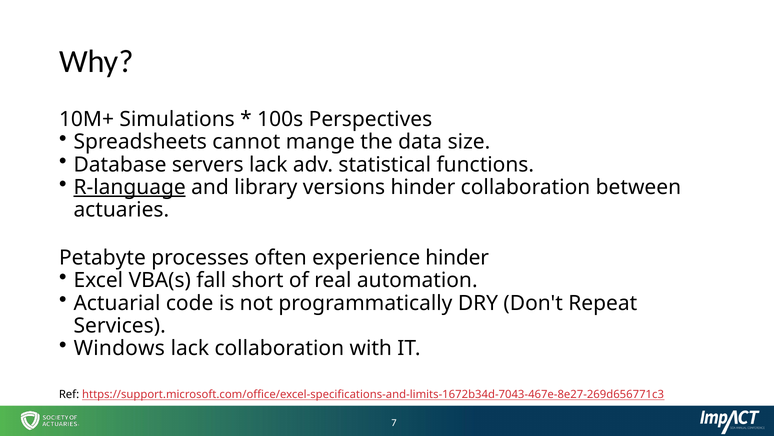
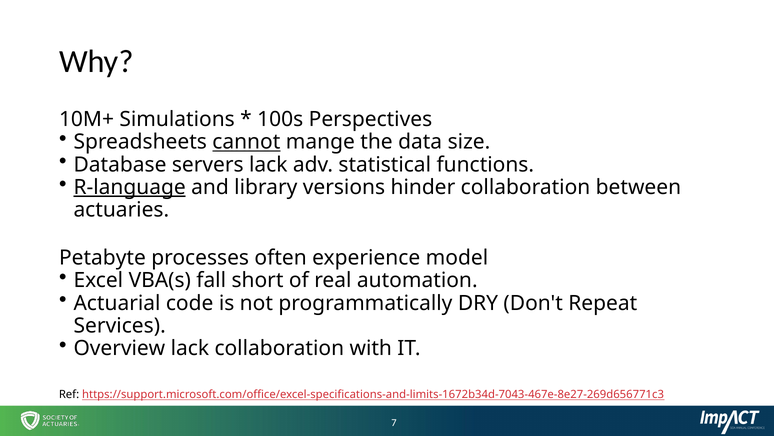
cannot underline: none -> present
experience hinder: hinder -> model
Windows: Windows -> Overview
